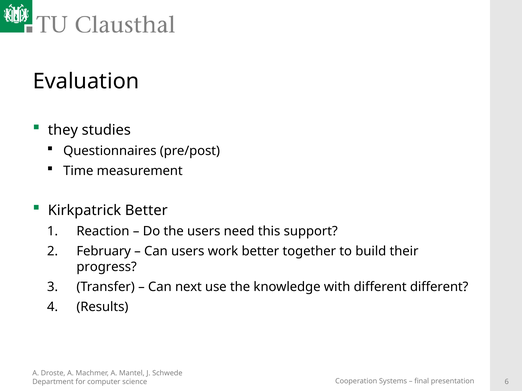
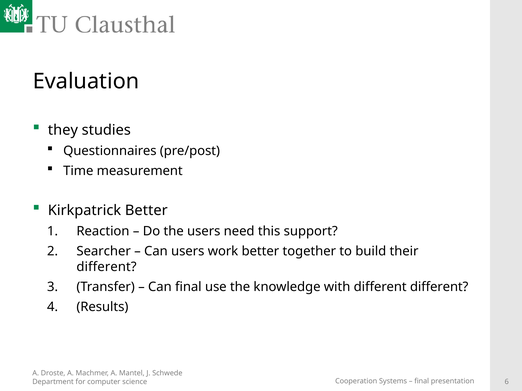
February: February -> Searcher
progress at (107, 267): progress -> different
Can next: next -> final
